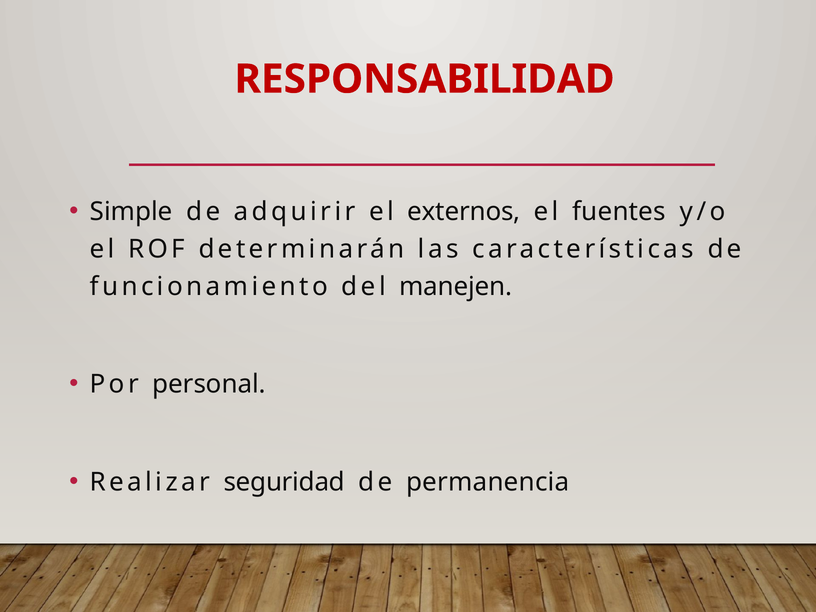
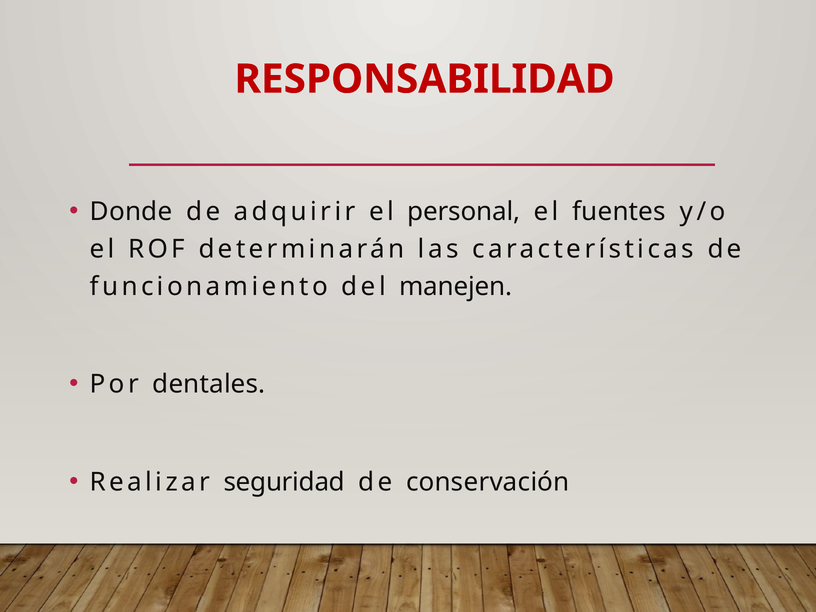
Simple: Simple -> Donde
externos: externos -> personal
personal: personal -> dentales
permanencia: permanencia -> conservación
